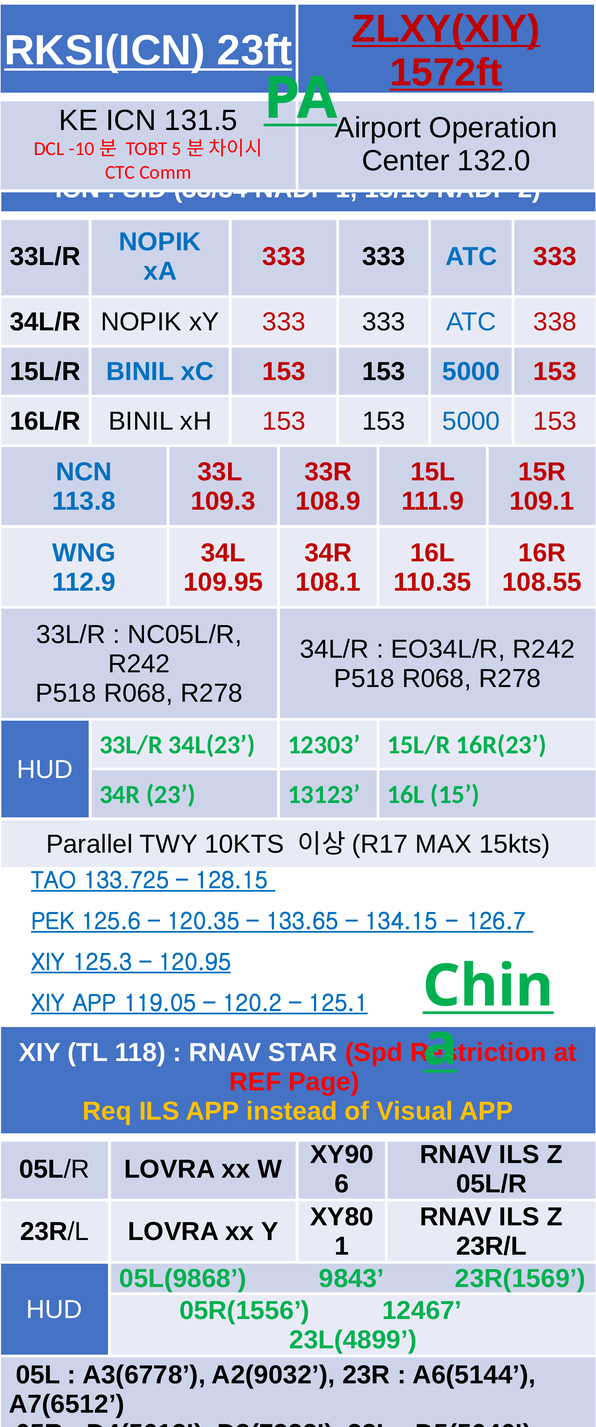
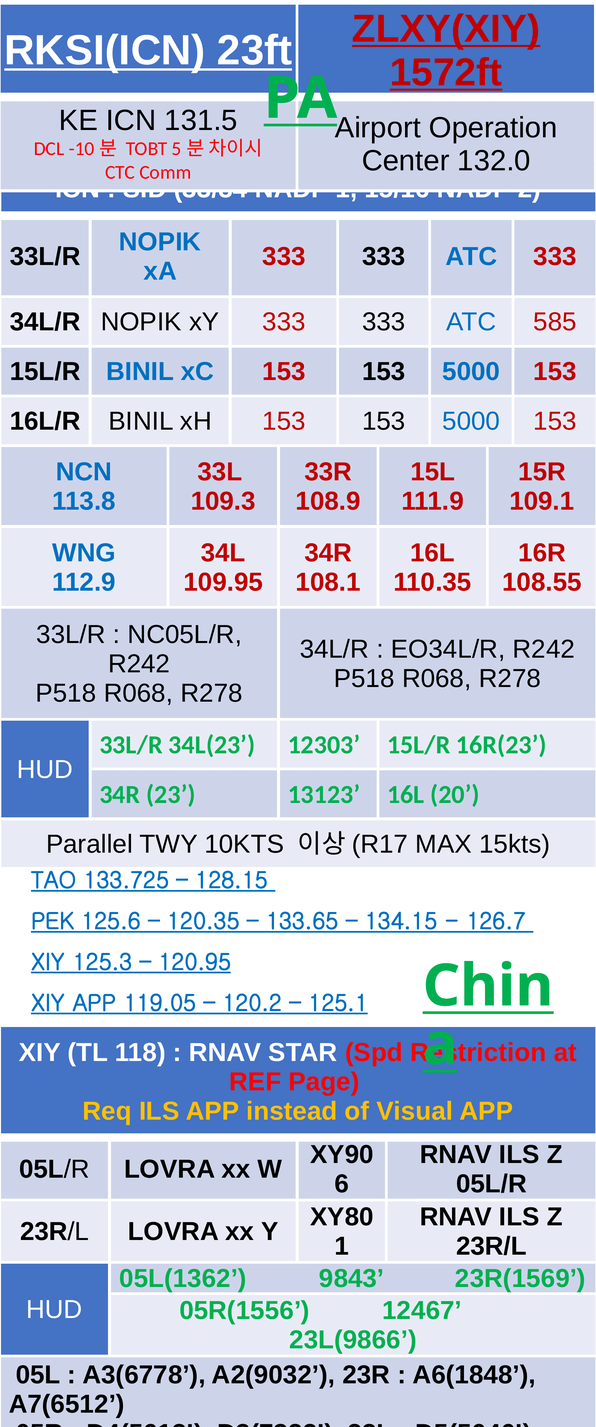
338: 338 -> 585
15: 15 -> 20
05L(9868: 05L(9868 -> 05L(1362
23L(4899: 23L(4899 -> 23L(9866
A6(5144: A6(5144 -> A6(1848
